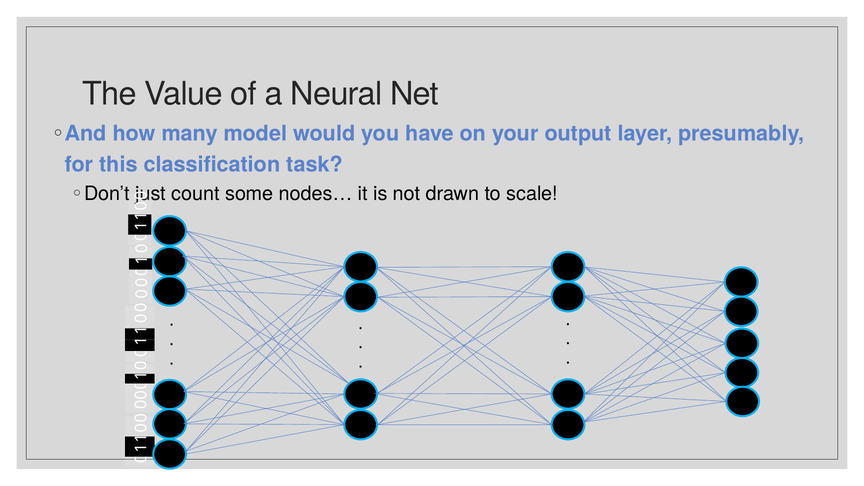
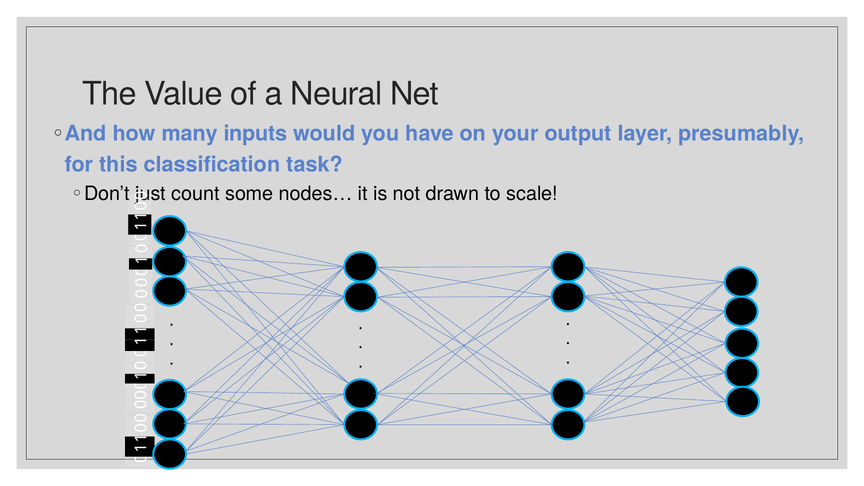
model: model -> inputs
